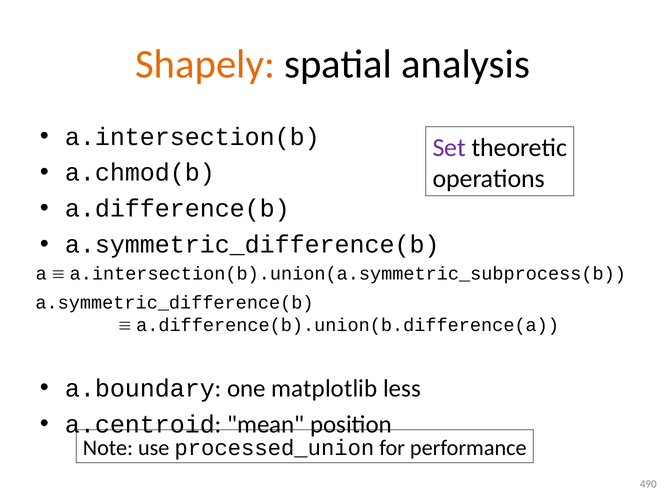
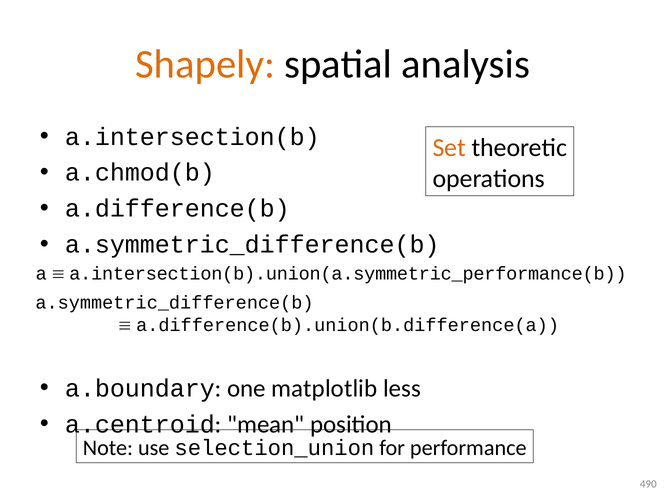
Set colour: purple -> orange
a.intersection(b).union(a.symmetric_subprocess(b: a.intersection(b).union(a.symmetric_subprocess(b -> a.intersection(b).union(a.symmetric_performance(b
processed_union: processed_union -> selection_union
